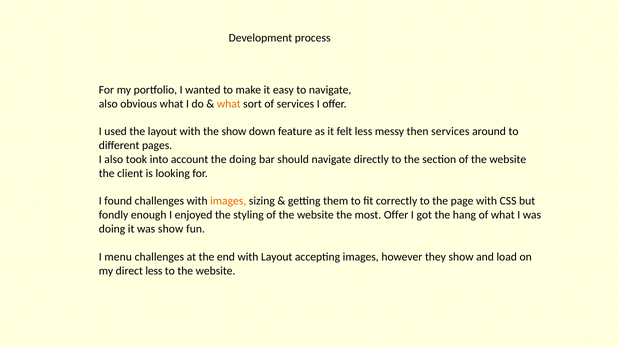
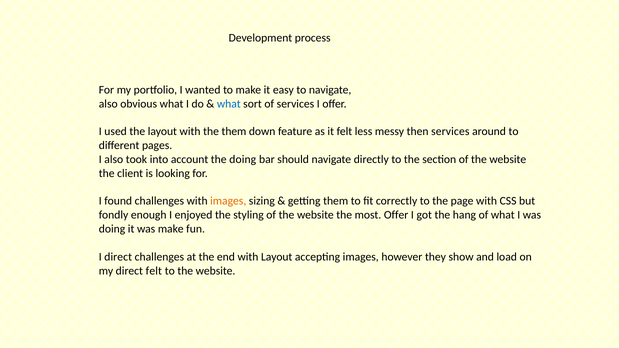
what at (229, 104) colour: orange -> blue
the show: show -> them
was show: show -> make
I menu: menu -> direct
direct less: less -> felt
